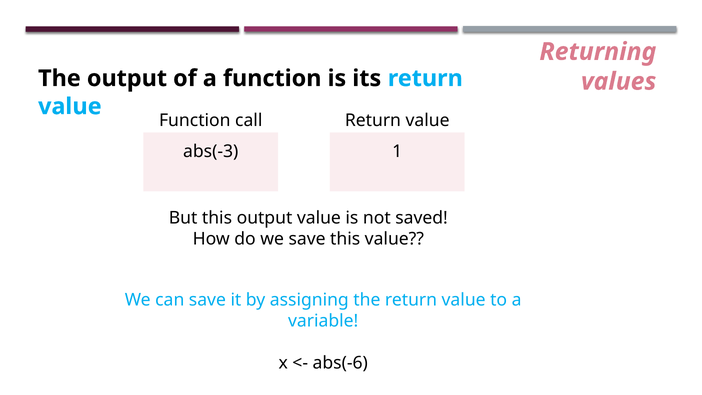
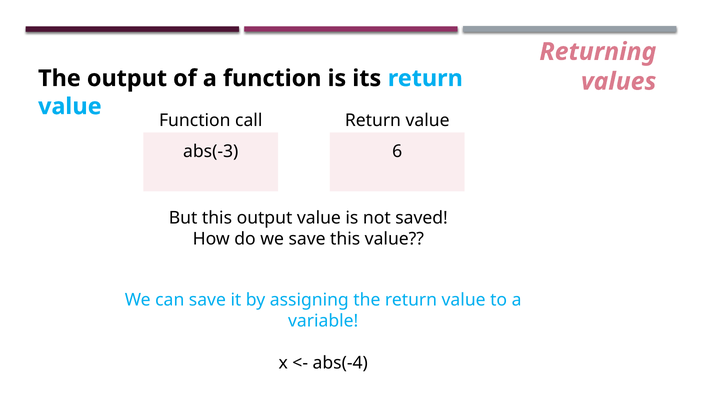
1: 1 -> 6
abs(-6: abs(-6 -> abs(-4
